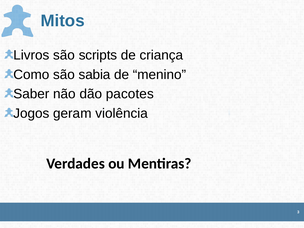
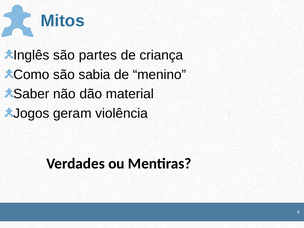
Livros: Livros -> Inglês
scripts: scripts -> partes
pacotes: pacotes -> material
